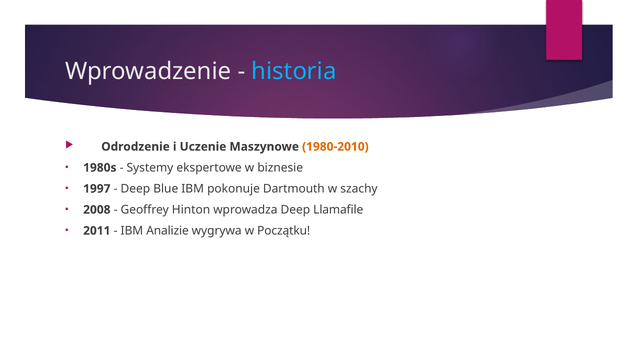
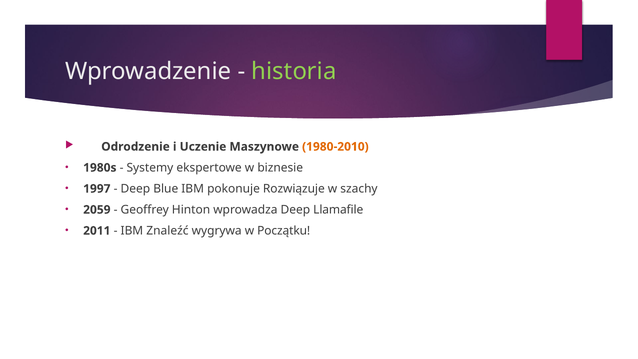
historia colour: light blue -> light green
Dartmouth: Dartmouth -> Rozwiązuje
2008: 2008 -> 2059
Analizie: Analizie -> Znaleźć
